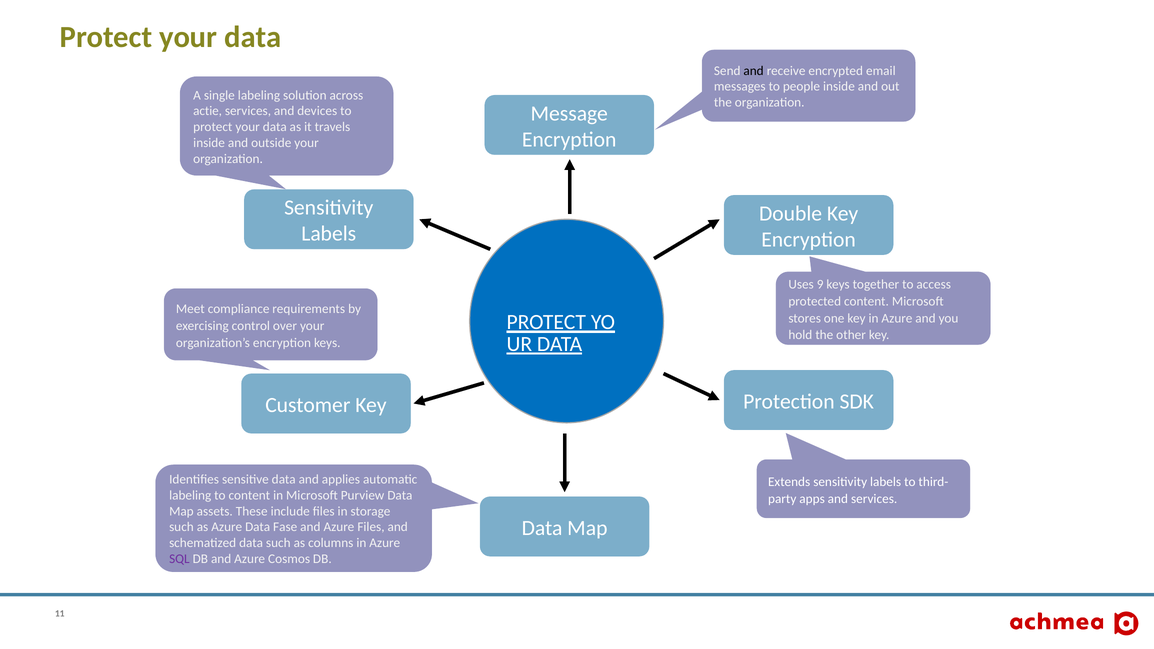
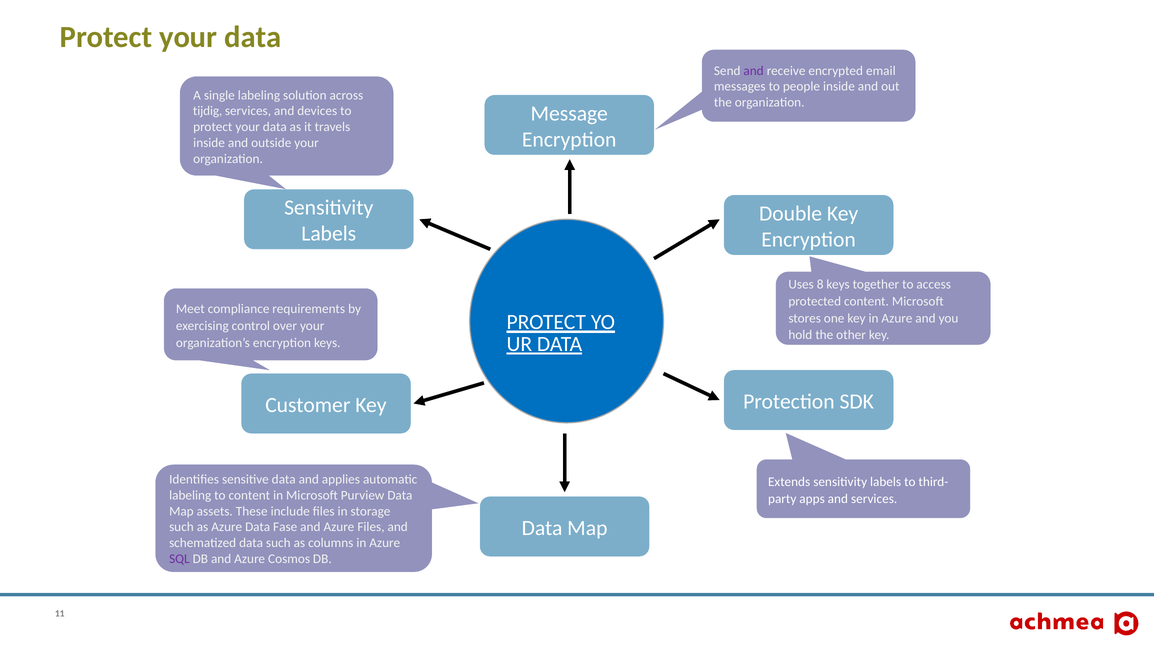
and at (754, 71) colour: black -> purple
actie: actie -> tijdig
9: 9 -> 8
